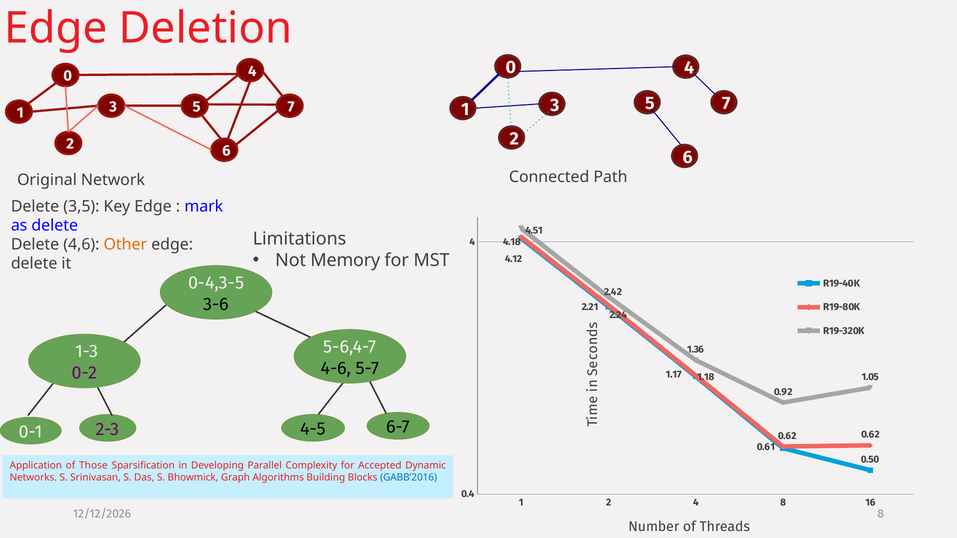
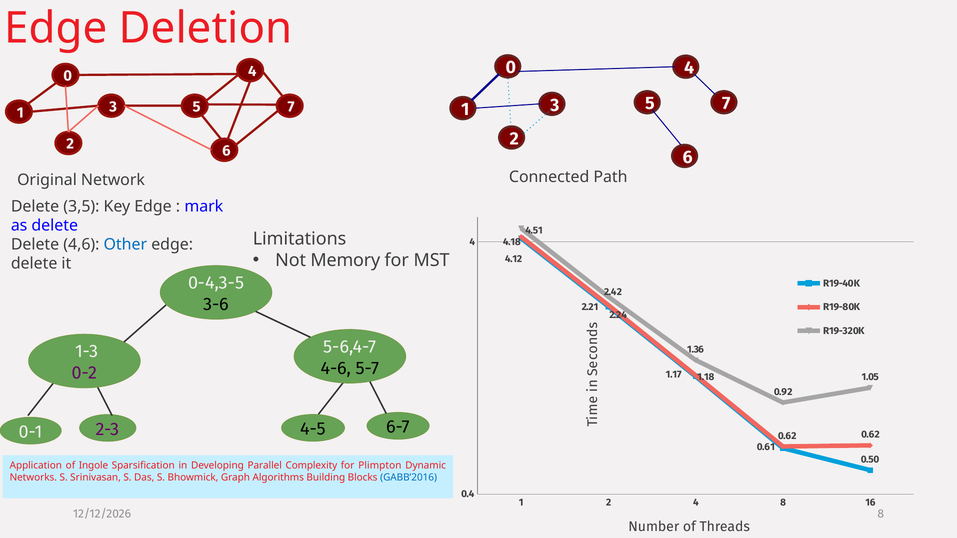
Other colour: orange -> blue
Those: Those -> Ingole
Accepted: Accepted -> Plimpton
